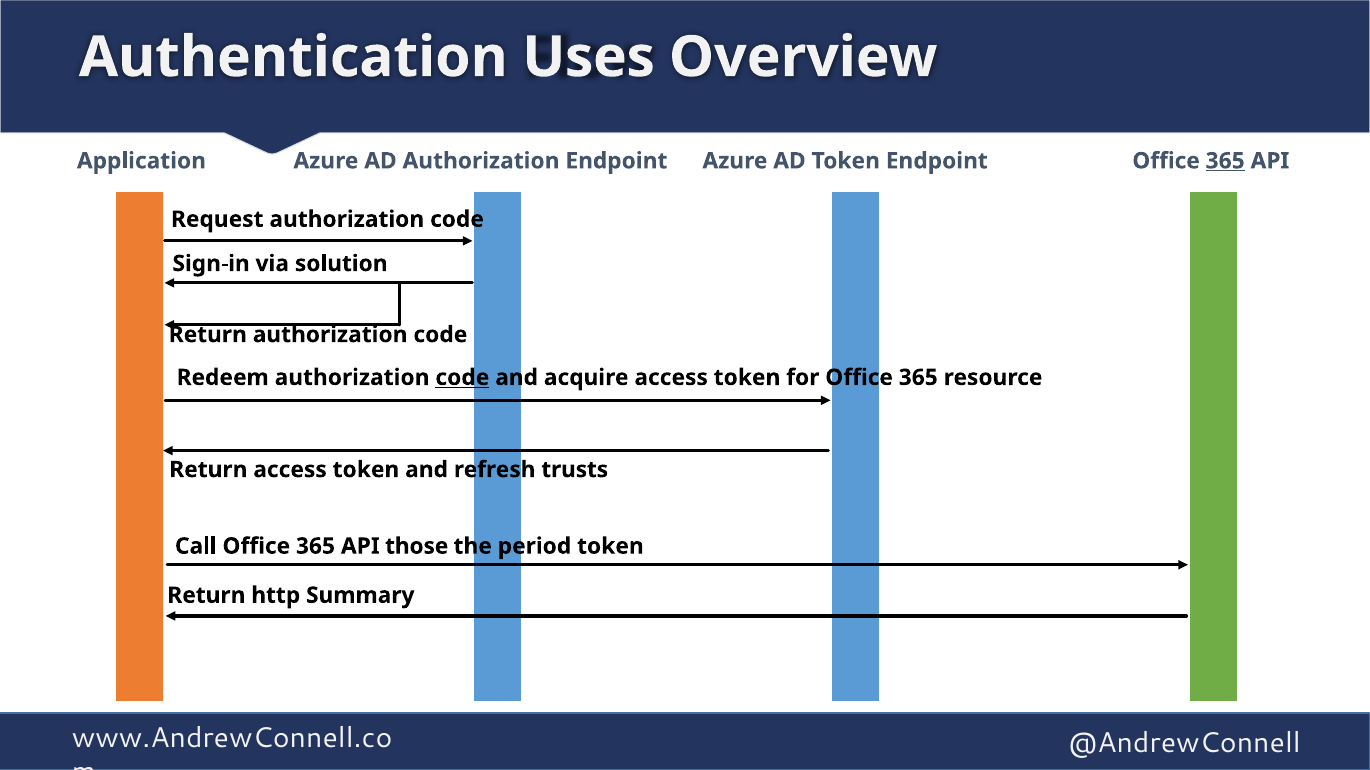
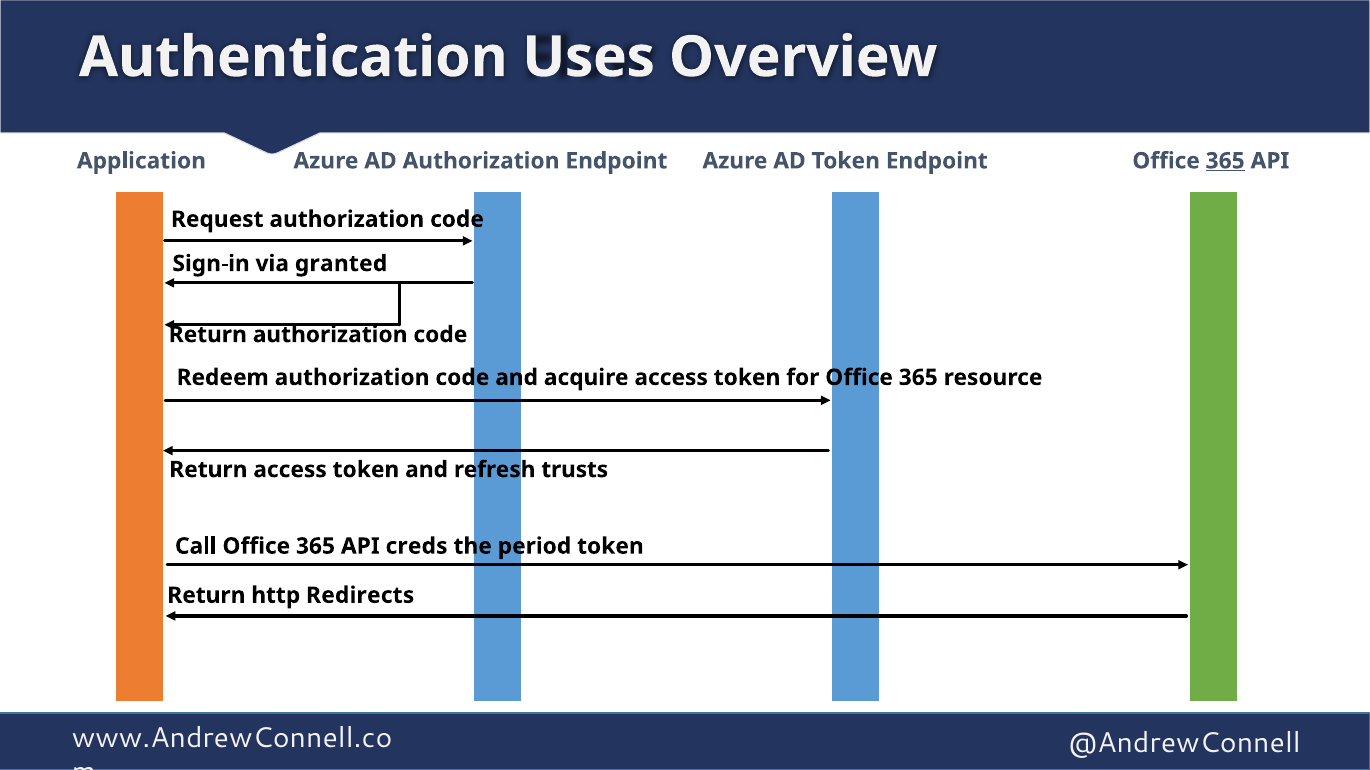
solution: solution -> granted
code at (462, 378) underline: present -> none
those: those -> creds
Summary: Summary -> Redirects
